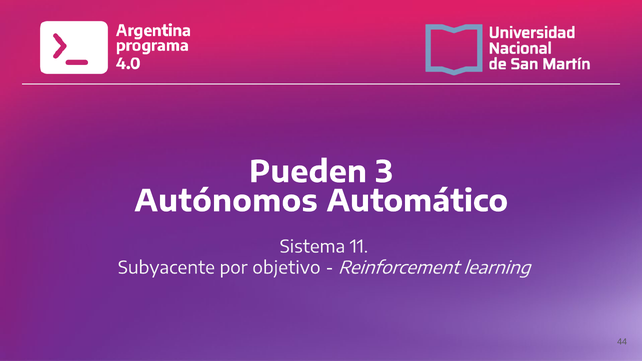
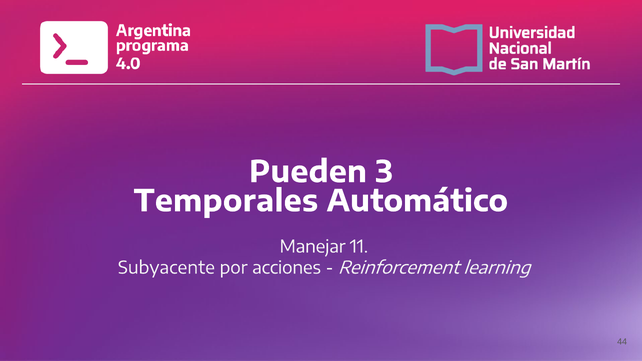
Autónomos: Autónomos -> Temporales
Sistema: Sistema -> Manejar
objetivo: objetivo -> acciones
